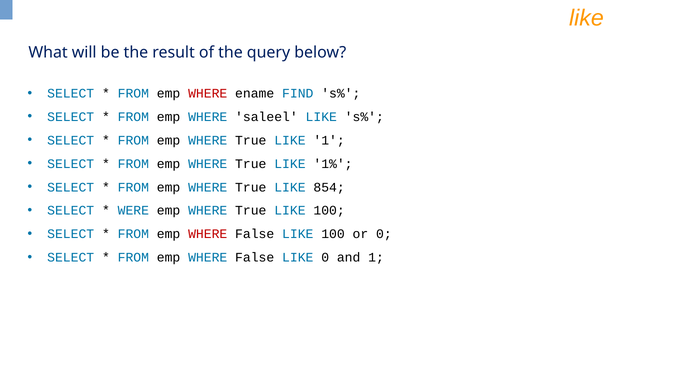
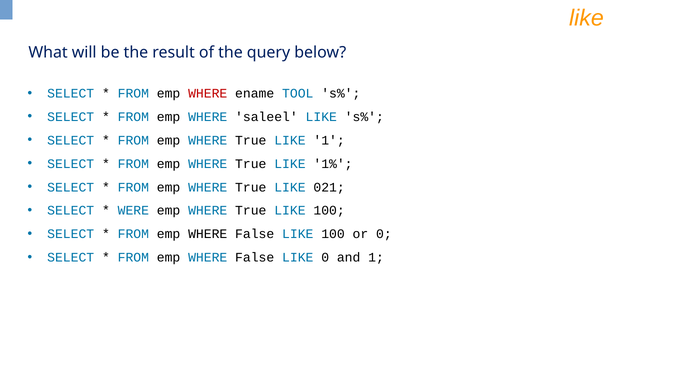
FIND: FIND -> TOOL
854: 854 -> 021
WHERE at (208, 234) colour: red -> black
